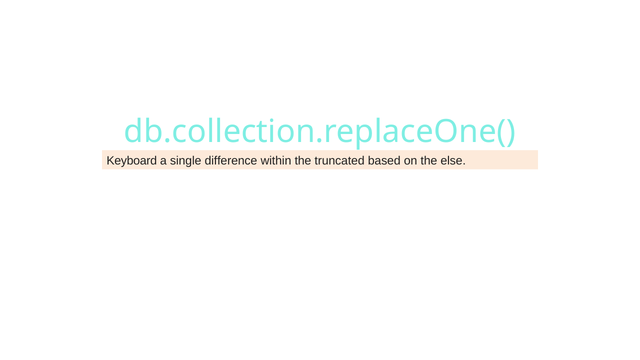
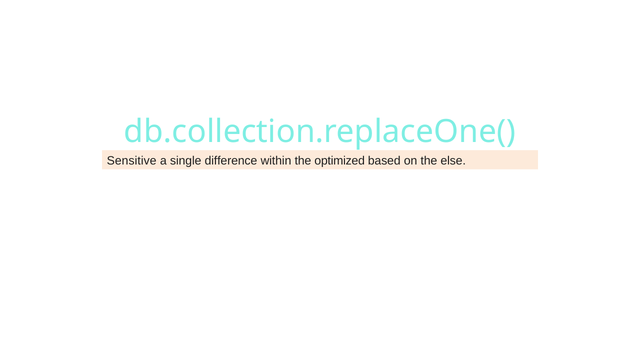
Keyboard: Keyboard -> Sensitive
truncated: truncated -> optimized
